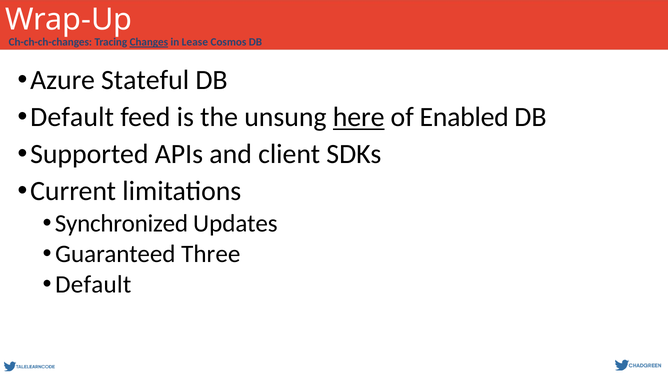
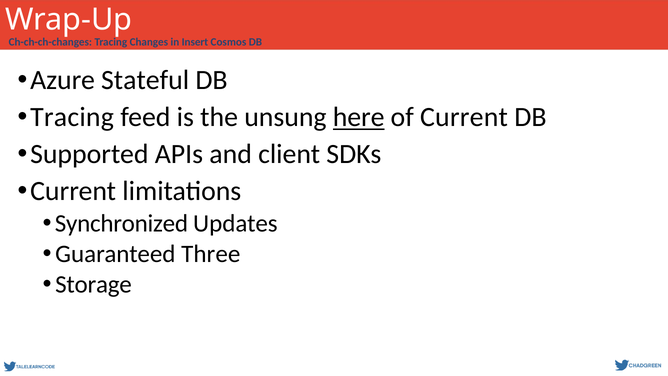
Changes underline: present -> none
Lease: Lease -> Insert
Default at (72, 117): Default -> Tracing
of Enabled: Enabled -> Current
Default at (93, 284): Default -> Storage
